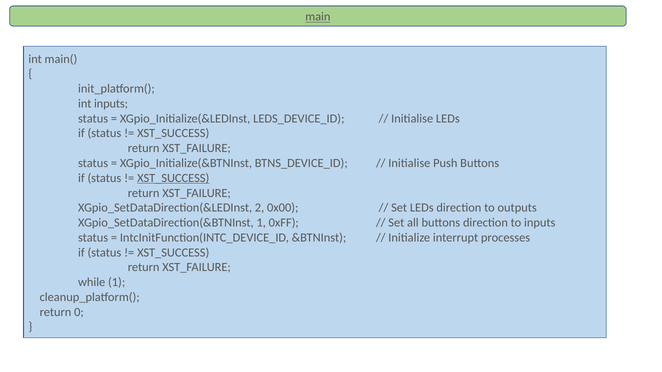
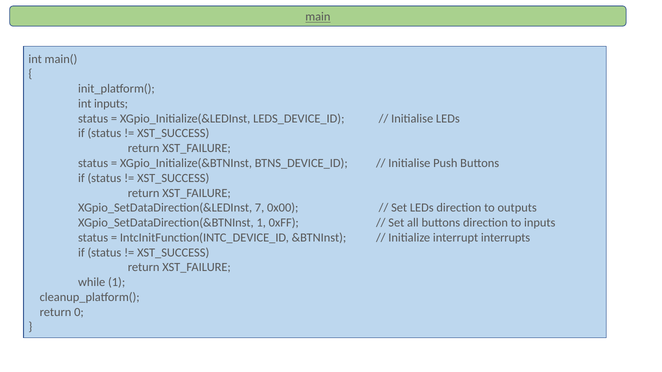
XST_SUCCESS at (173, 178) underline: present -> none
2: 2 -> 7
processes: processes -> interrupts
